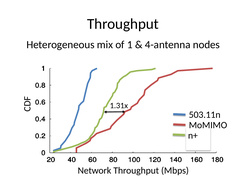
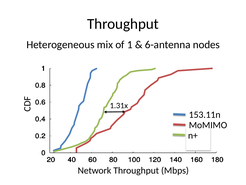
4-antenna: 4-antenna -> 6-antenna
503.11n: 503.11n -> 153.11n
